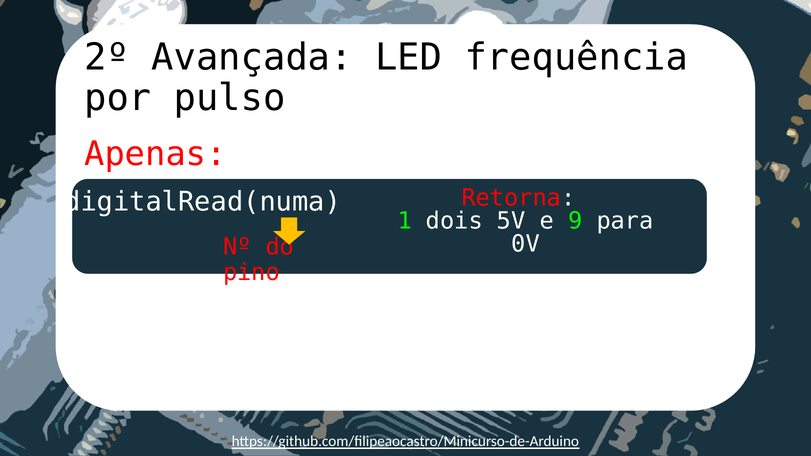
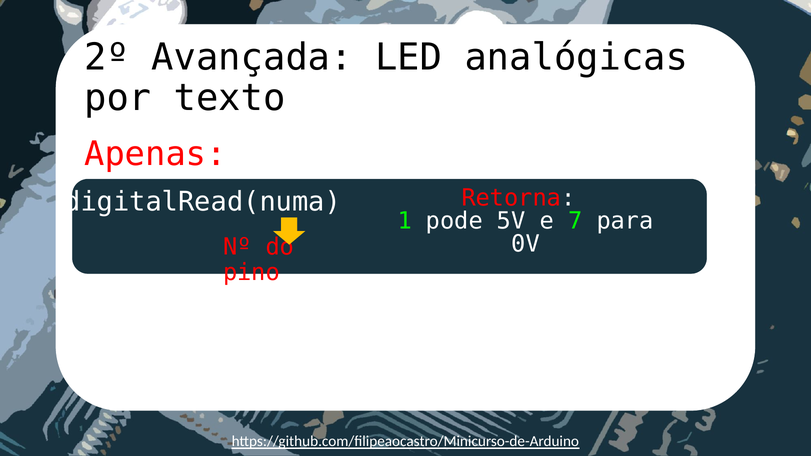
frequência: frequência -> analógicas
pulso: pulso -> texto
dois: dois -> pode
9: 9 -> 7
